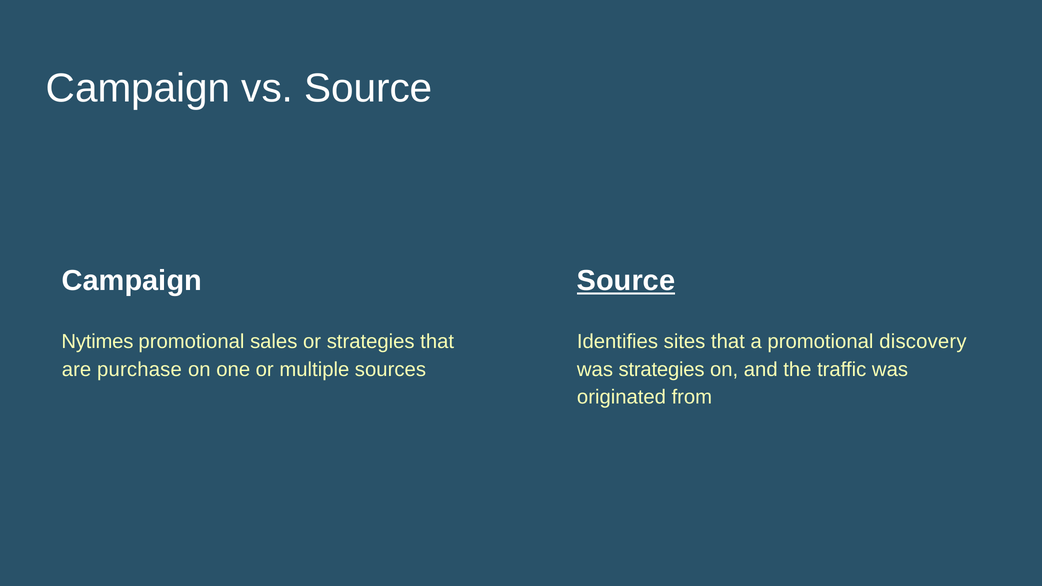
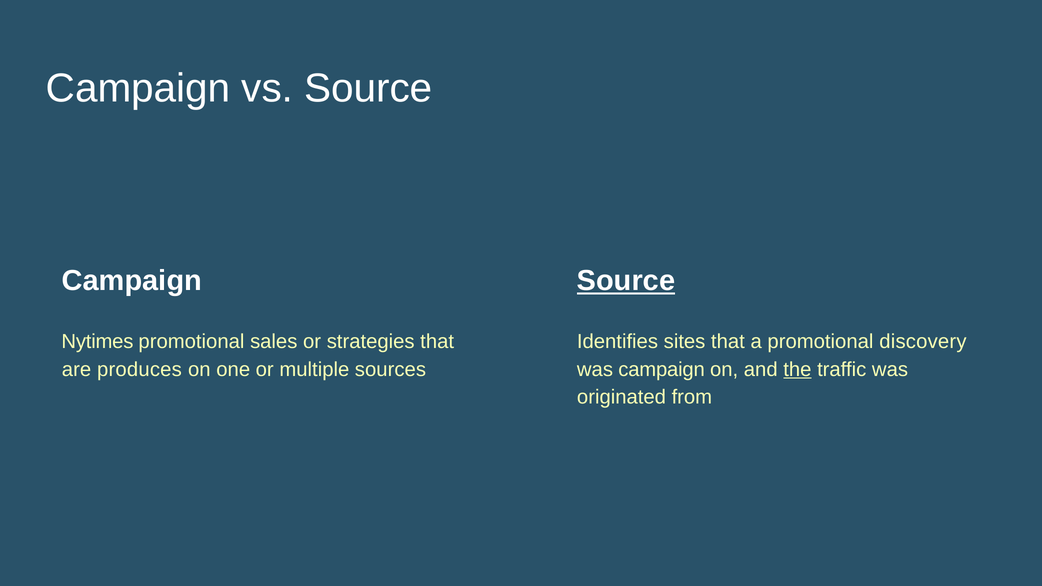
purchase: purchase -> produces
was strategies: strategies -> campaign
the underline: none -> present
